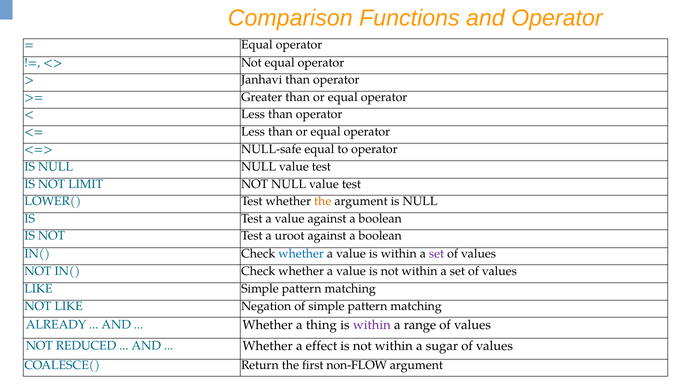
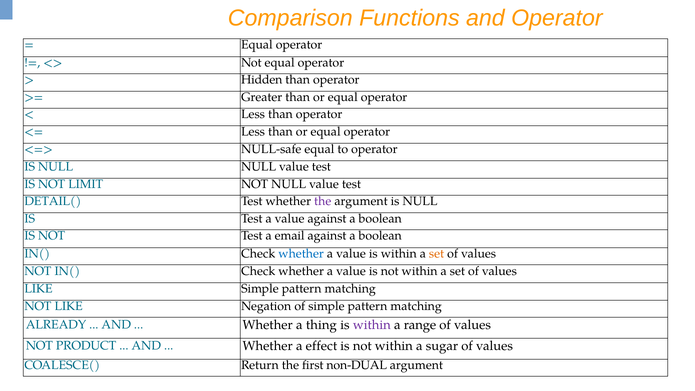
Janhavi: Janhavi -> Hidden
LOWER(: LOWER( -> DETAIL(
the at (323, 201) colour: orange -> purple
uroot: uroot -> email
set at (437, 254) colour: purple -> orange
REDUCED: REDUCED -> PRODUCT
non-FLOW: non-FLOW -> non-DUAL
